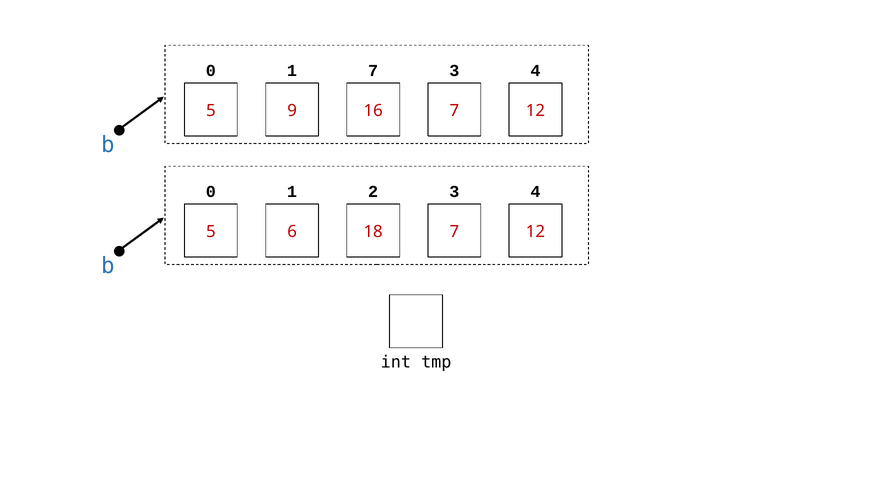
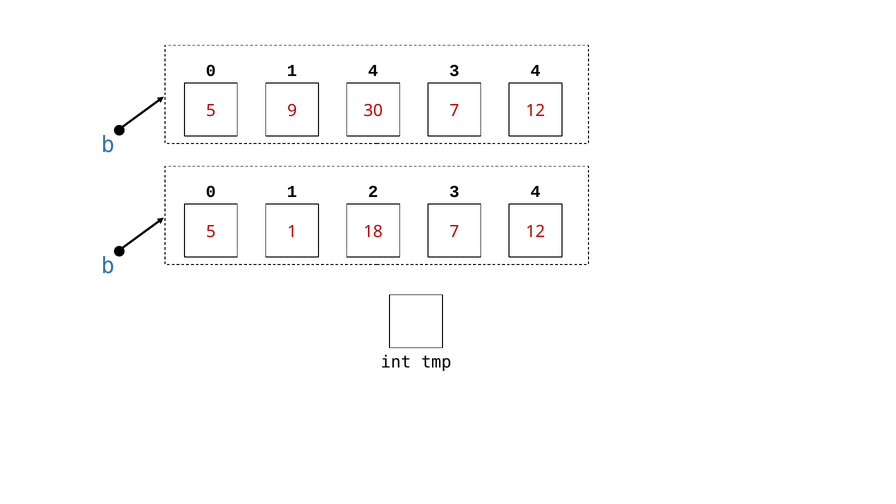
1 7: 7 -> 4
16: 16 -> 30
5 6: 6 -> 1
